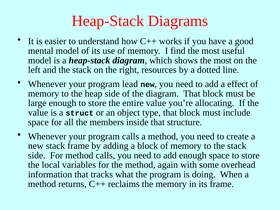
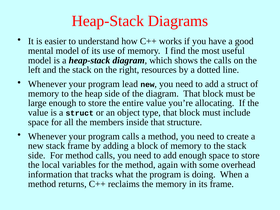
shows the most: most -> calls
add a effect: effect -> struct
